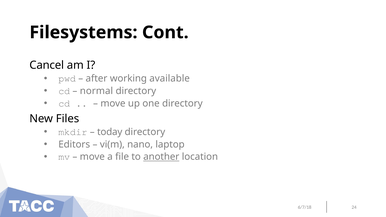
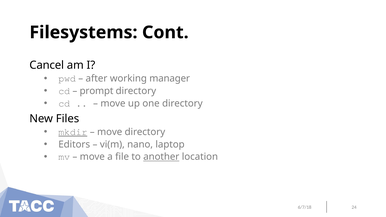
available: available -> manager
normal: normal -> prompt
mkdir underline: none -> present
today at (110, 132): today -> move
